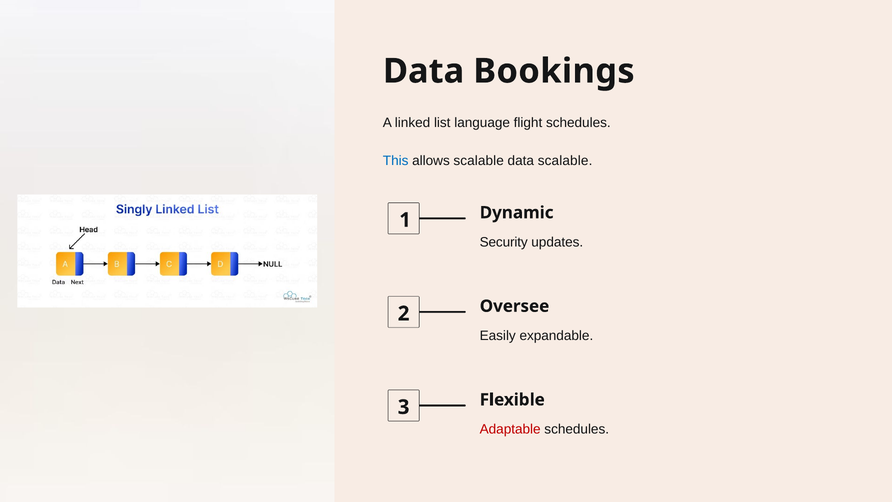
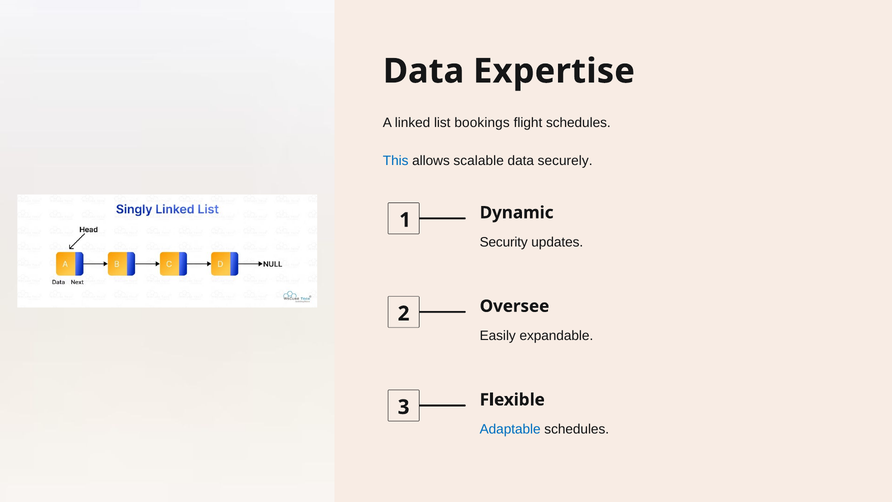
Bookings: Bookings -> Expertise
language: language -> bookings
data scalable: scalable -> securely
Adaptable colour: red -> blue
